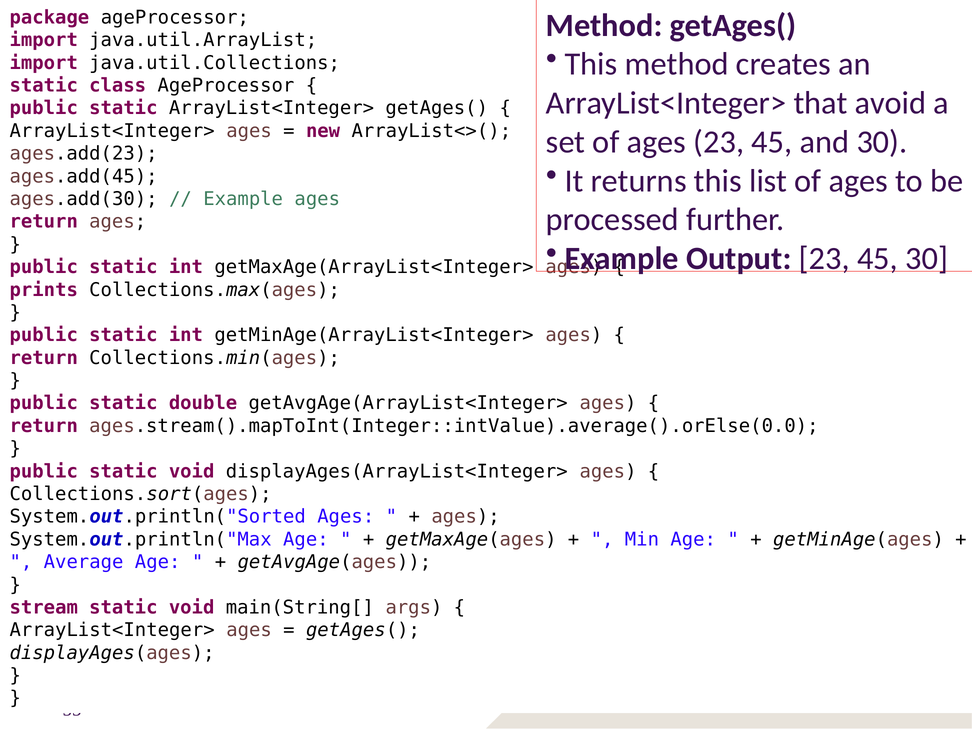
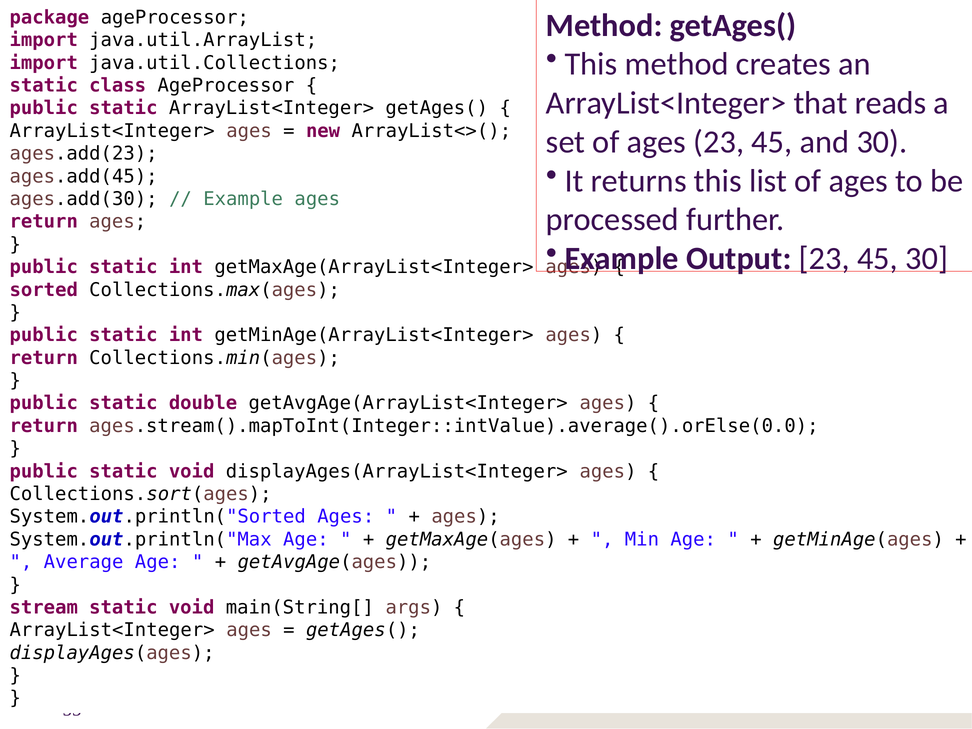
avoid: avoid -> reads
prints: prints -> sorted
